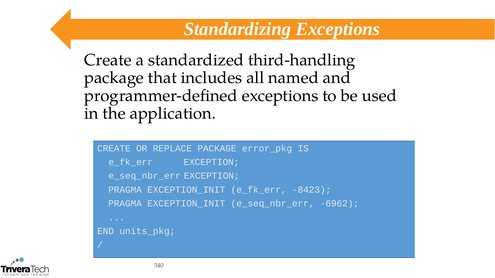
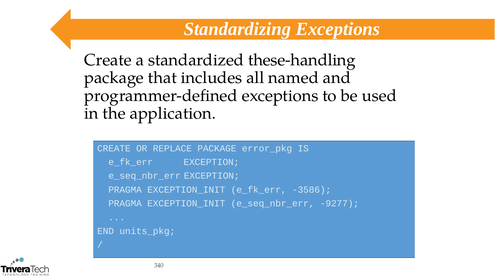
third-handling: third-handling -> these-handling
-8423: -8423 -> -3586
-6962: -6962 -> -9277
